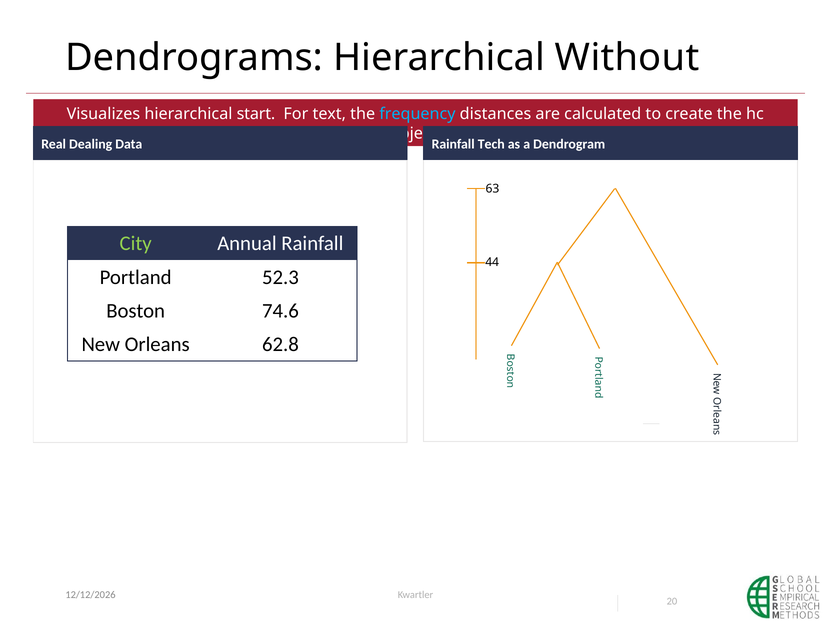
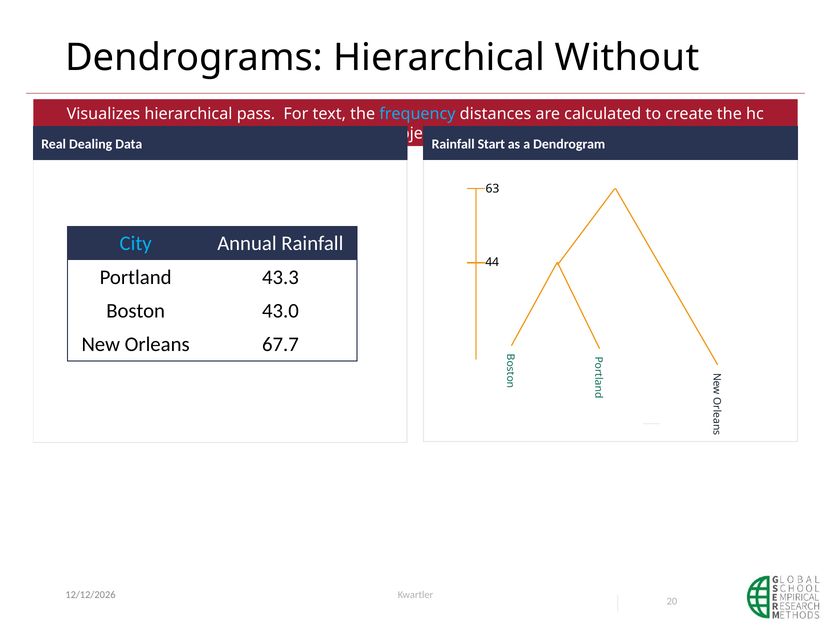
start: start -> pass
Tech: Tech -> Start
City colour: light green -> light blue
52.3: 52.3 -> 43.3
74.6: 74.6 -> 43.0
62.8: 62.8 -> 67.7
